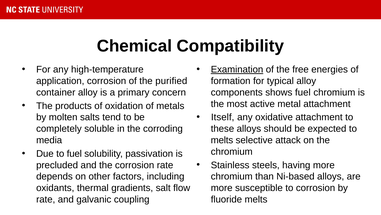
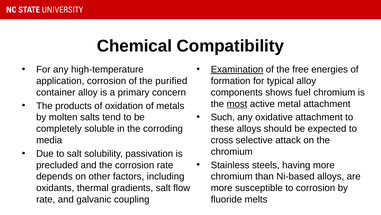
most underline: none -> present
Itself: Itself -> Such
melts at (222, 140): melts -> cross
to fuel: fuel -> salt
